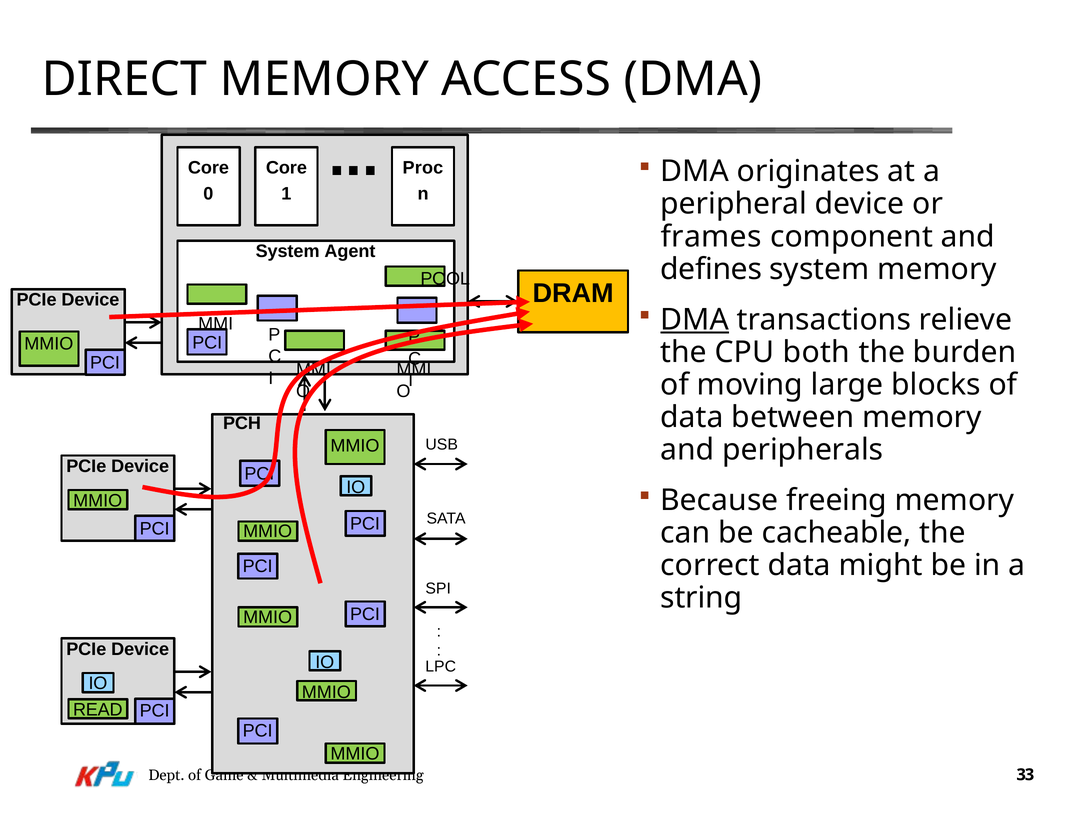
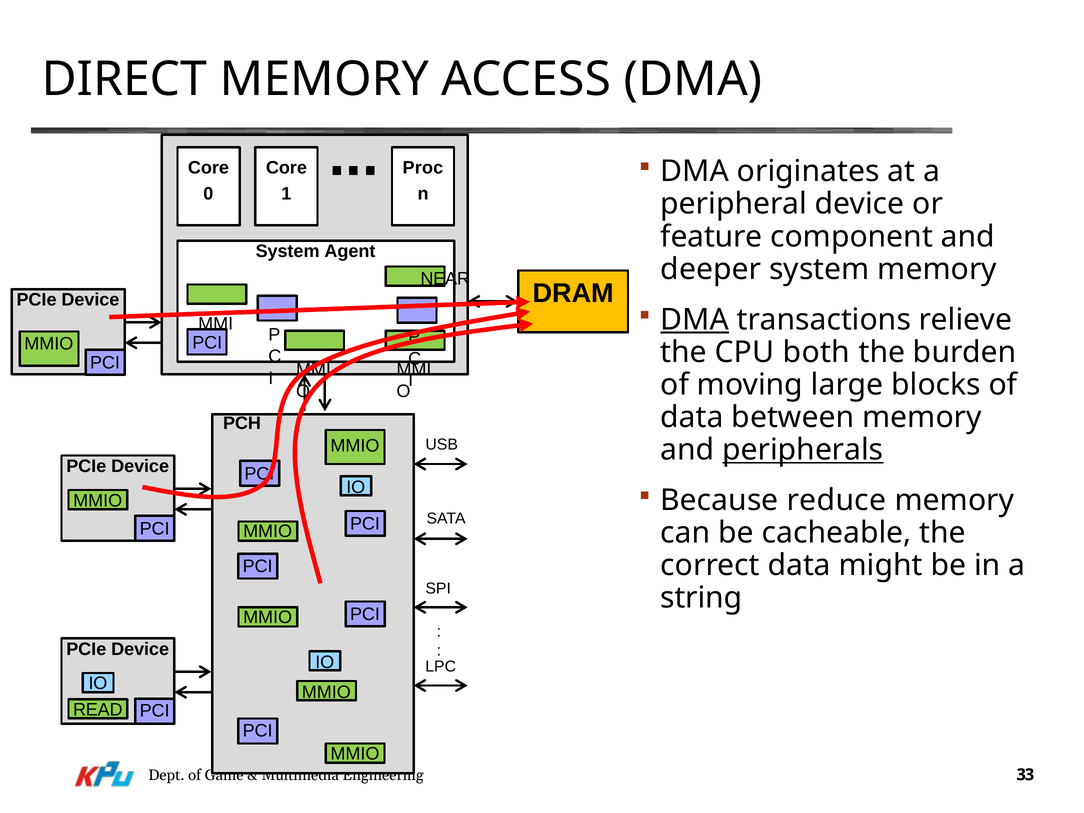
frames: frames -> feature
defines: defines -> deeper
POOL: POOL -> NEAR
peripherals underline: none -> present
freeing: freeing -> reduce
